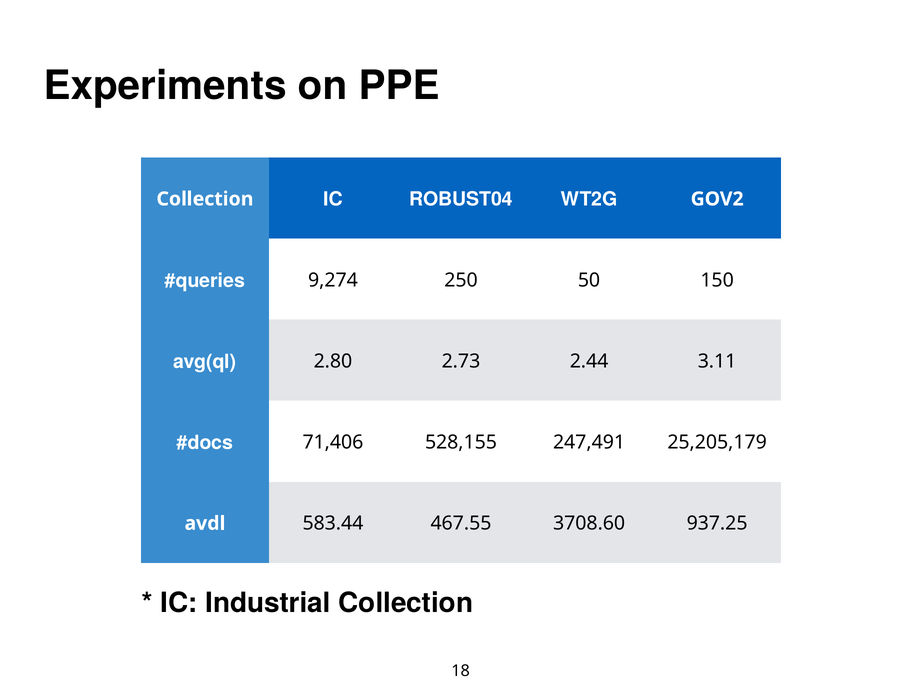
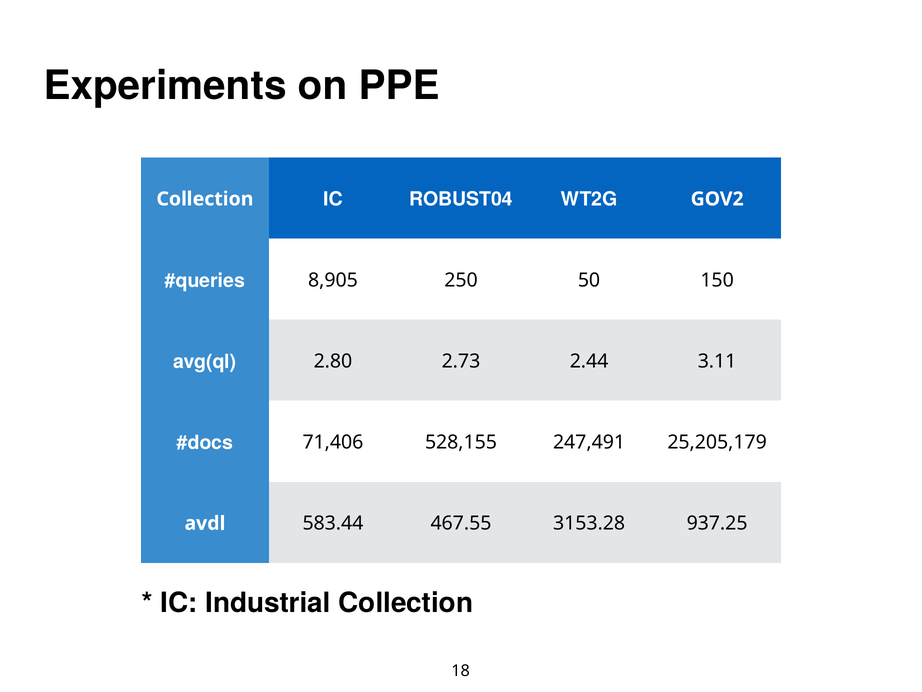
9,274: 9,274 -> 8,905
3708.60: 3708.60 -> 3153.28
